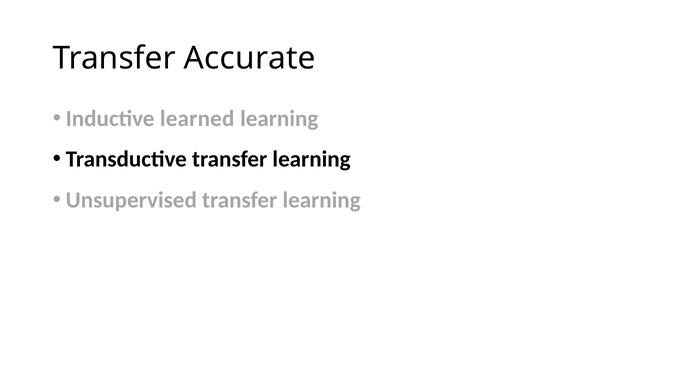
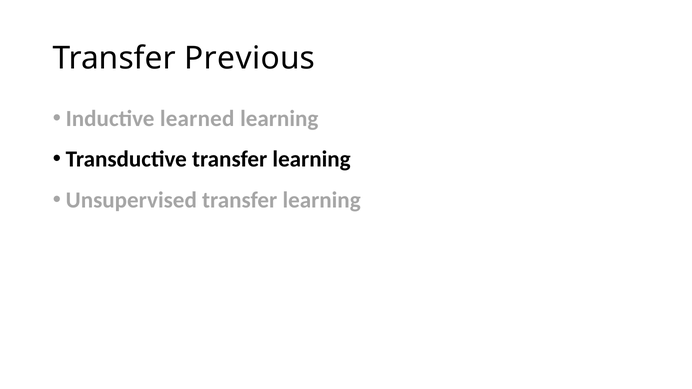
Accurate: Accurate -> Previous
